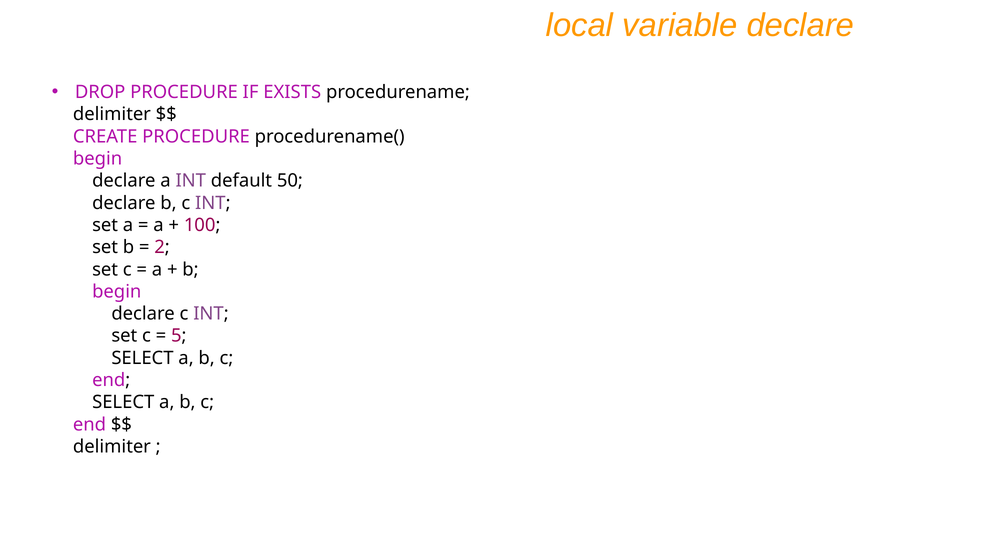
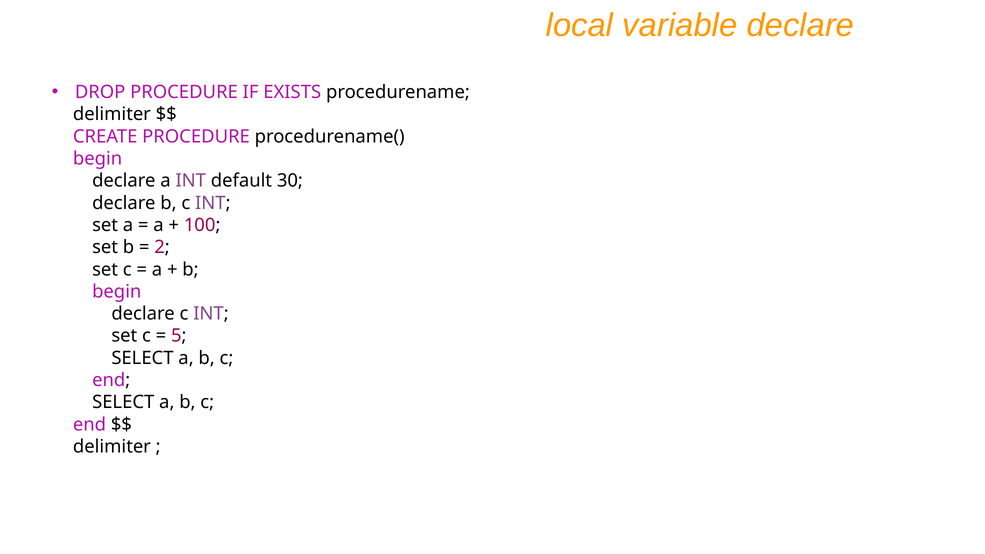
50: 50 -> 30
